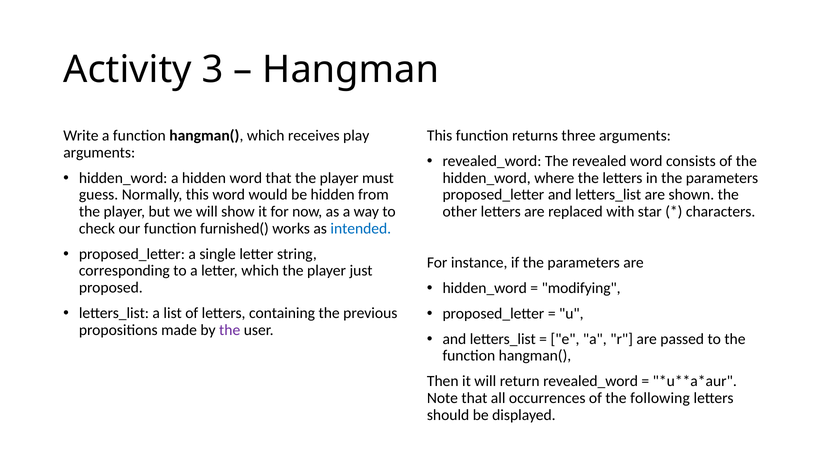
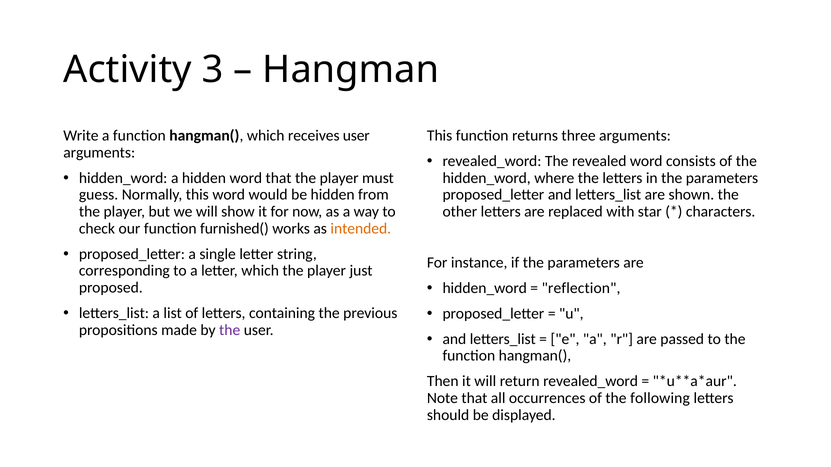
receives play: play -> user
intended colour: blue -> orange
modifying: modifying -> reflection
